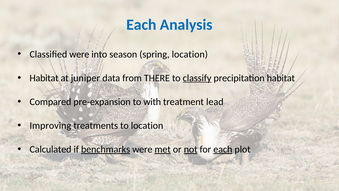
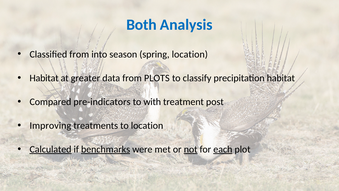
Each at (141, 25): Each -> Both
Classified were: were -> from
juniper: juniper -> greater
THERE: THERE -> PLOTS
classify underline: present -> none
pre-expansion: pre-expansion -> pre-indicators
lead: lead -> post
Calculated underline: none -> present
met underline: present -> none
